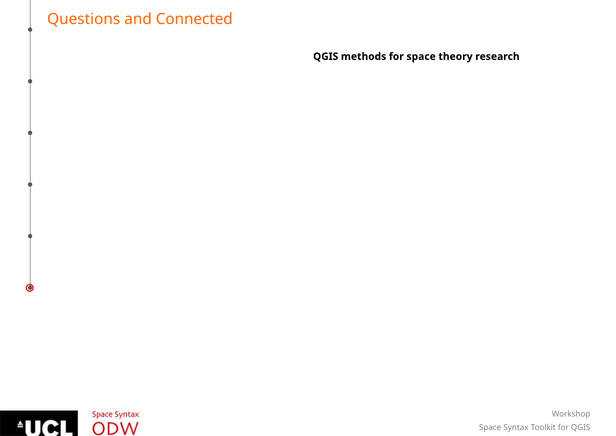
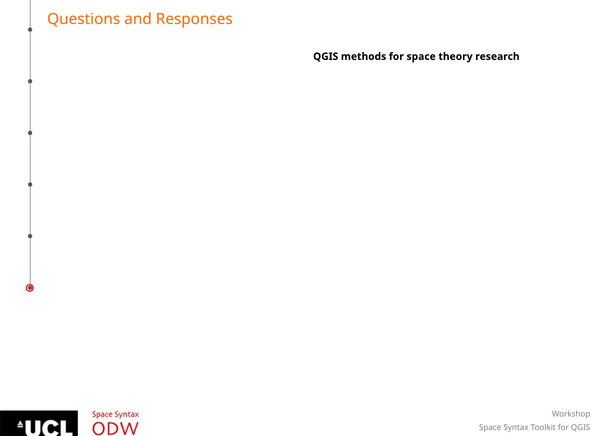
Connected: Connected -> Responses
